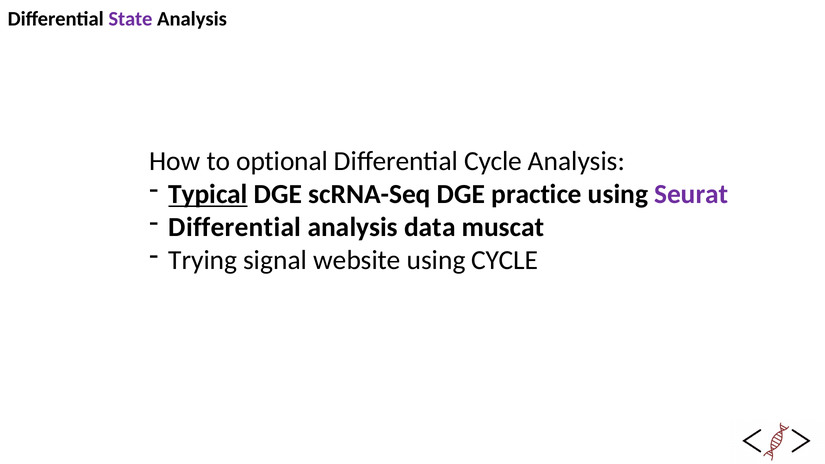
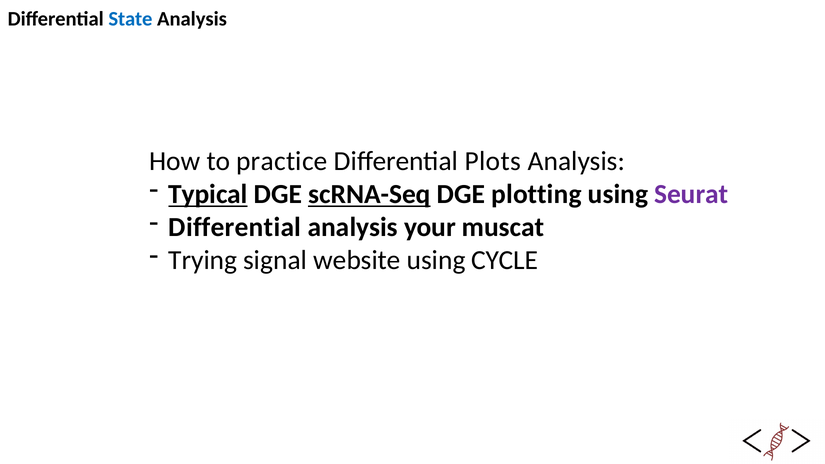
State colour: purple -> blue
optional: optional -> practice
Differential Cycle: Cycle -> Plots
scRNA-Seq underline: none -> present
practice: practice -> plotting
data: data -> your
